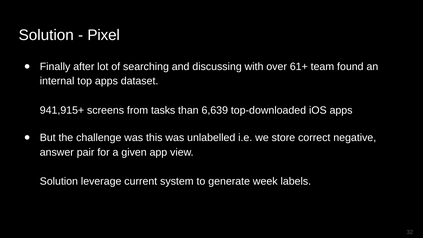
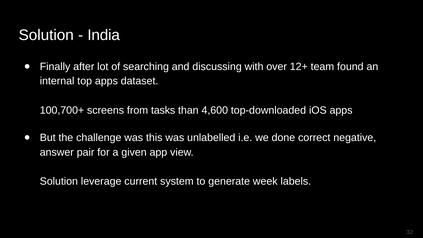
Pixel: Pixel -> India
61+: 61+ -> 12+
941,915+: 941,915+ -> 100,700+
6,639: 6,639 -> 4,600
store: store -> done
